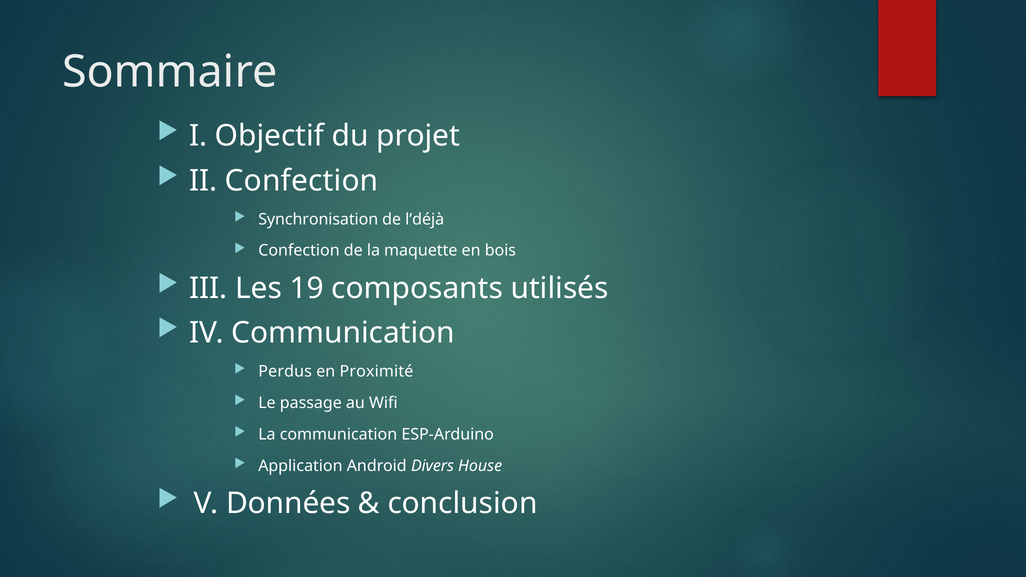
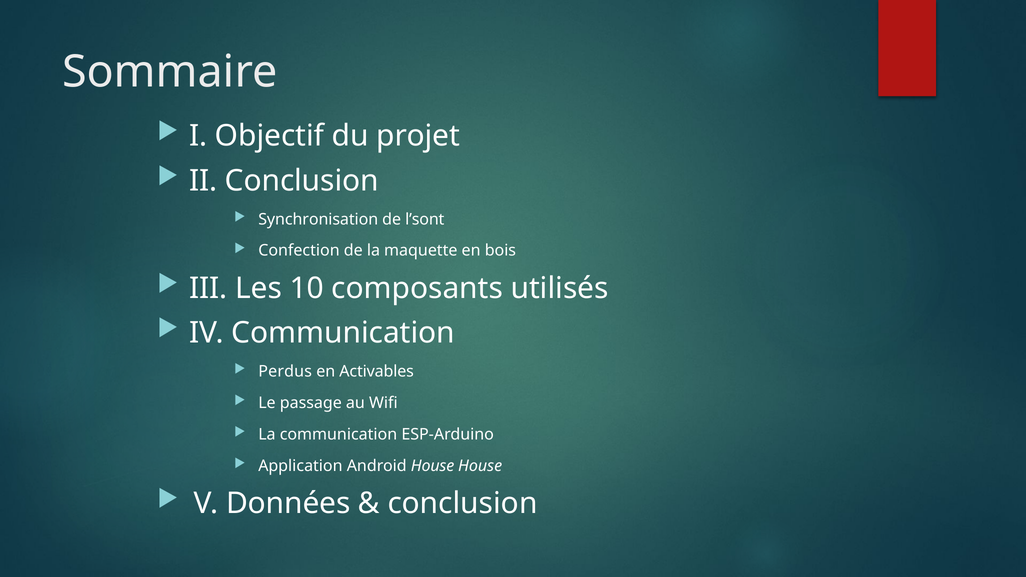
II Confection: Confection -> Conclusion
l’déjà: l’déjà -> l’sont
19: 19 -> 10
Proximité: Proximité -> Activables
Android Divers: Divers -> House
